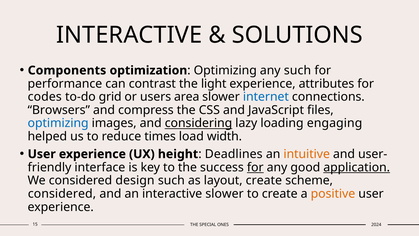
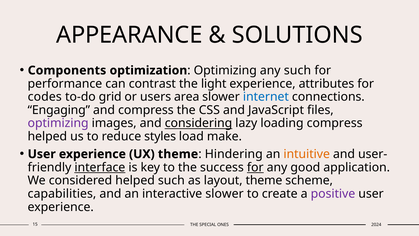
INTERACTIVE at (129, 35): INTERACTIVE -> APPEARANCE
Browsers: Browsers -> Engaging
optimizing at (58, 123) colour: blue -> purple
loading engaging: engaging -> compress
times: times -> styles
width: width -> make
UX height: height -> theme
Deadlines: Deadlines -> Hindering
interface underline: none -> present
application underline: present -> none
considered design: design -> helped
layout create: create -> theme
considered at (62, 193): considered -> capabilities
positive colour: orange -> purple
